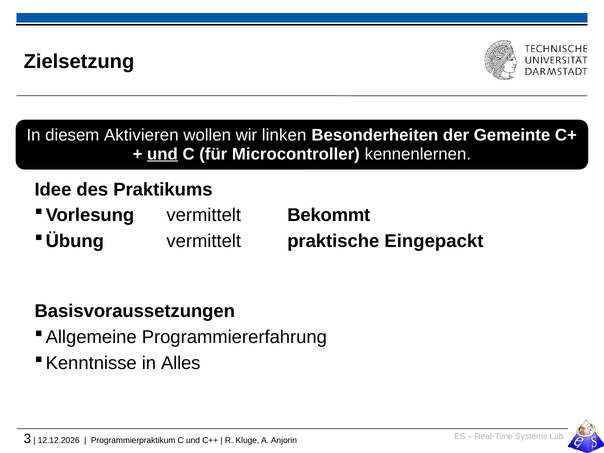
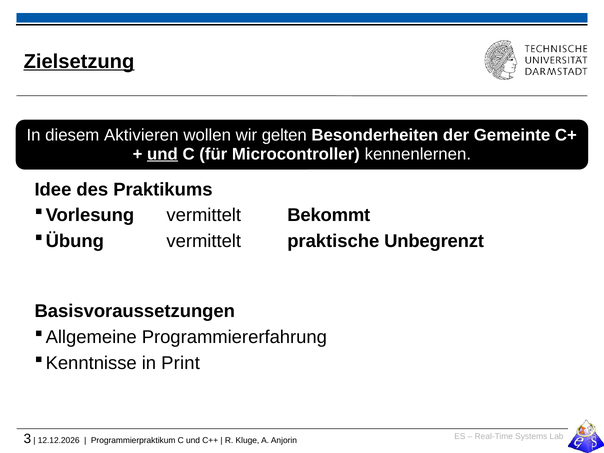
Zielsetzung underline: none -> present
linken: linken -> gelten
Eingepackt: Eingepackt -> Unbegrenzt
Alles: Alles -> Print
